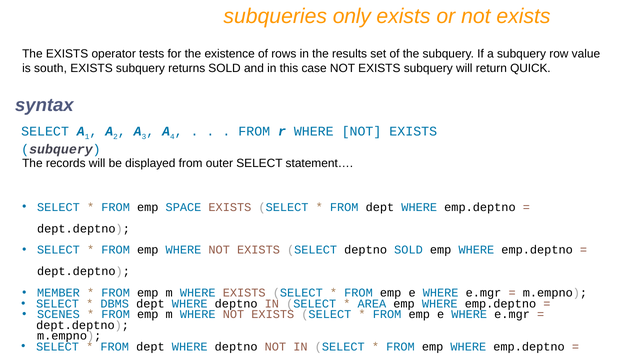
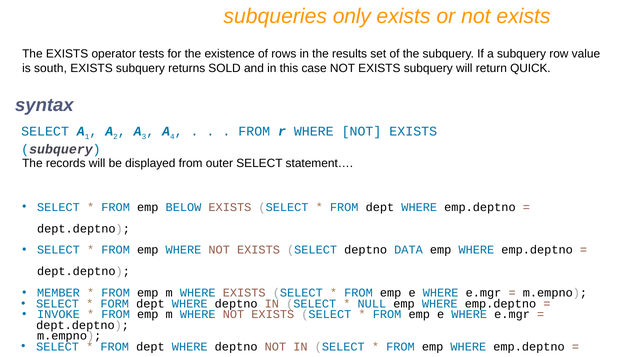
SPACE: SPACE -> BELOW
deptno SOLD: SOLD -> DATA
DBMS: DBMS -> FORM
AREA: AREA -> NULL
SCENES: SCENES -> INVOKE
